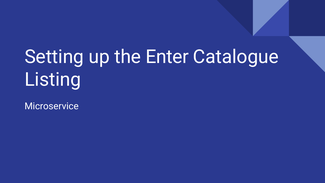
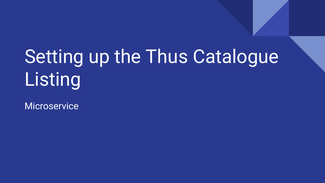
Enter: Enter -> Thus
